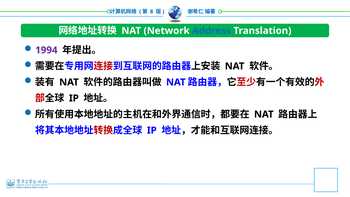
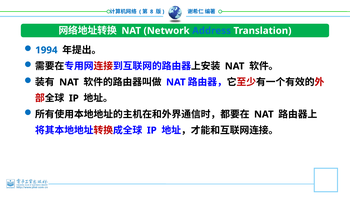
1994 colour: purple -> blue
